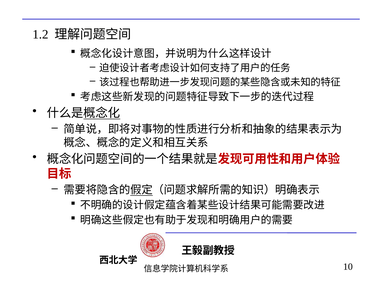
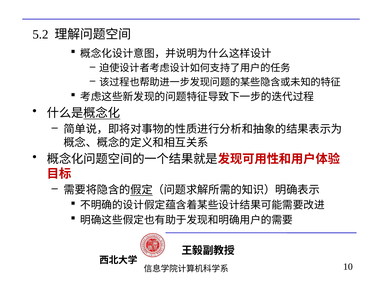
1.2: 1.2 -> 5.2
